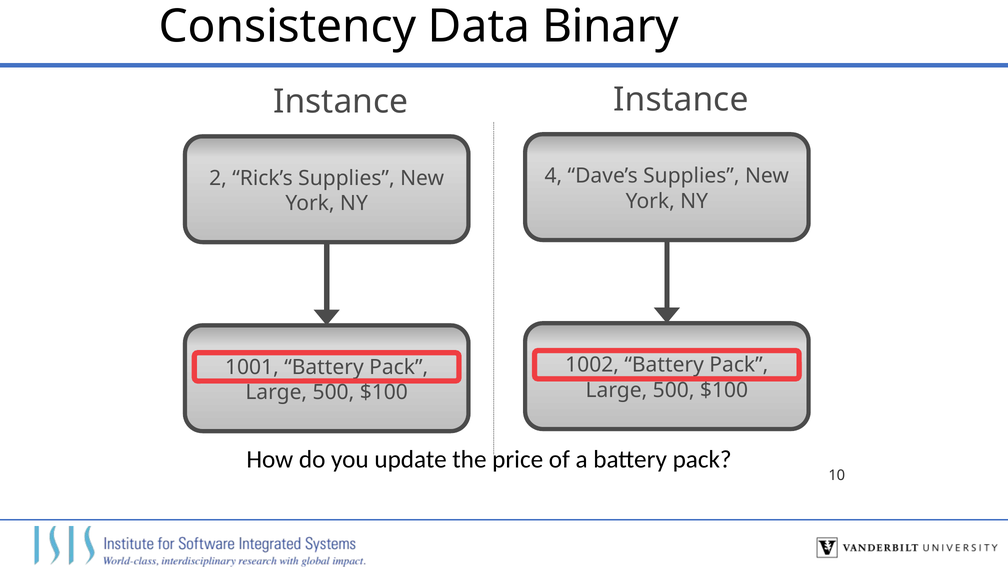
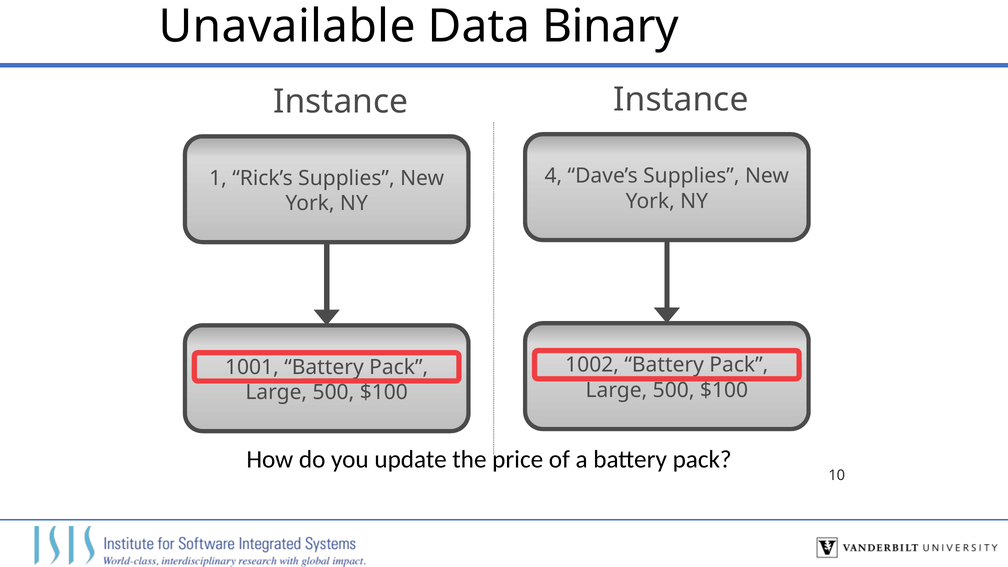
Consistency: Consistency -> Unavailable
2: 2 -> 1
